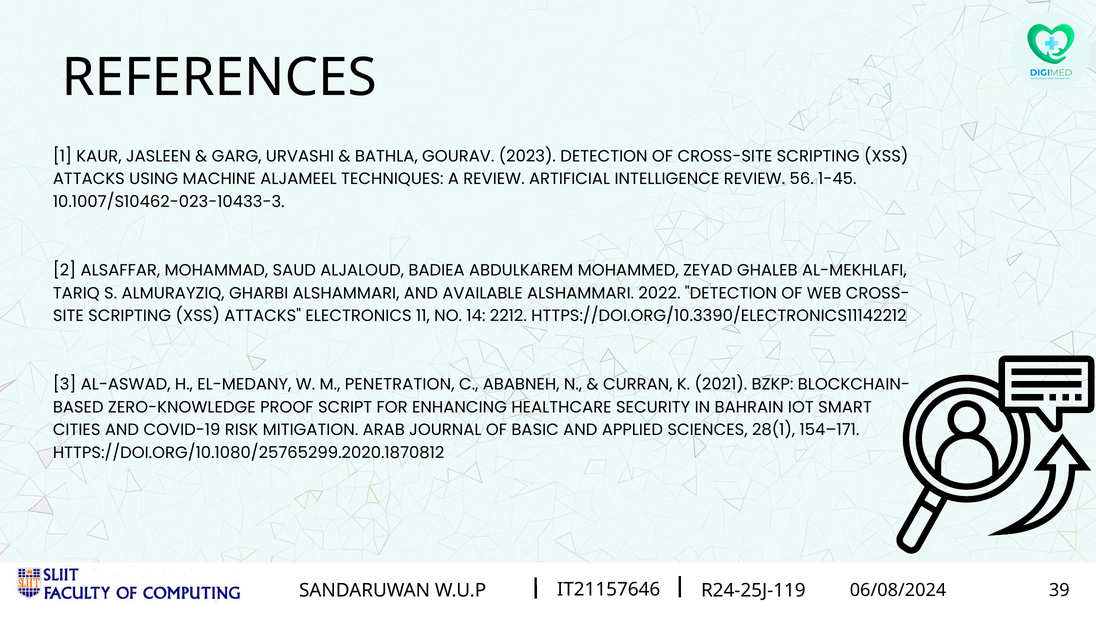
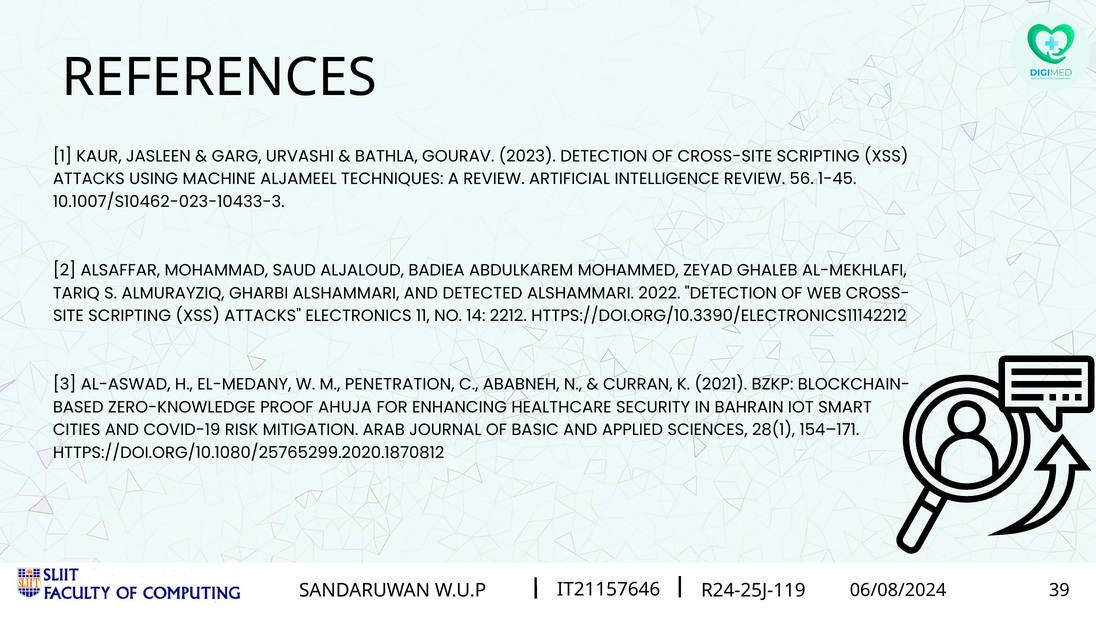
AVAILABLE: AVAILABLE -> DETECTED
SCRIPT: SCRIPT -> AHUJA
